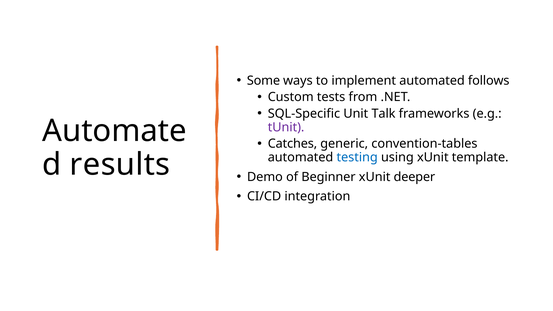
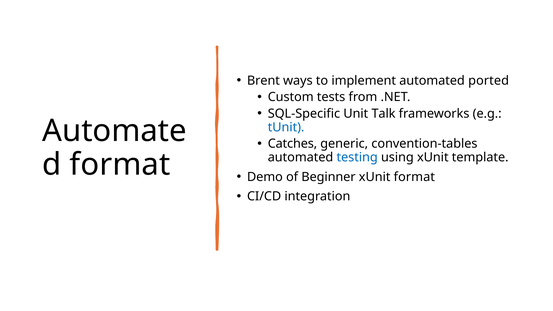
Some: Some -> Brent
follows: follows -> ported
tUnit colour: purple -> blue
results at (120, 165): results -> format
xUnit deeper: deeper -> format
